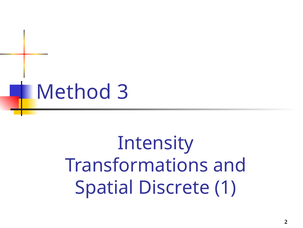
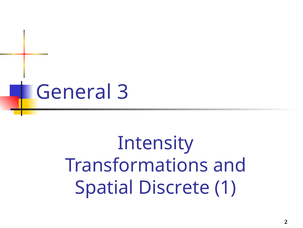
Method: Method -> General
